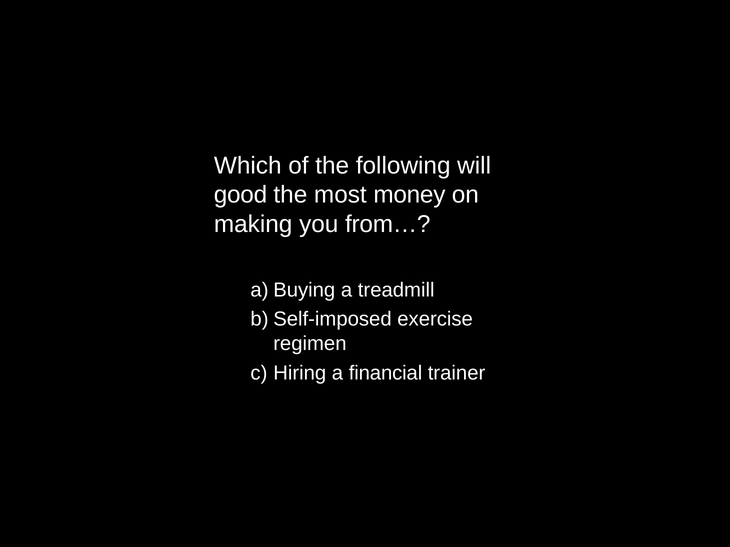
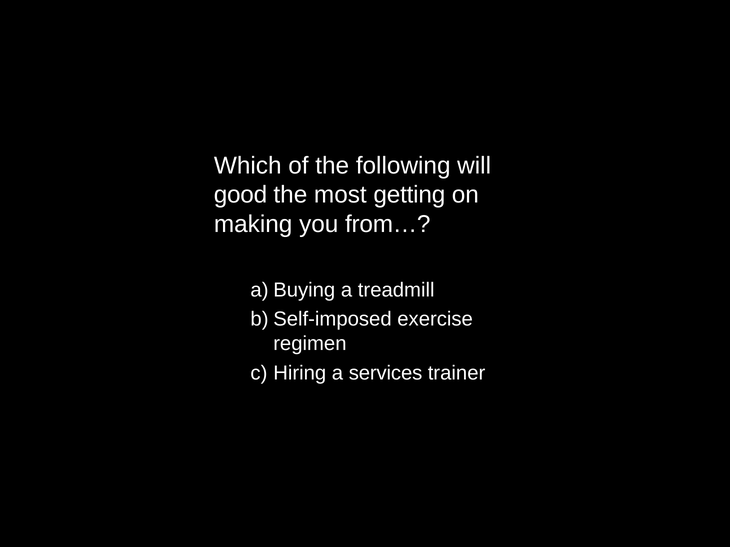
money: money -> getting
financial: financial -> services
